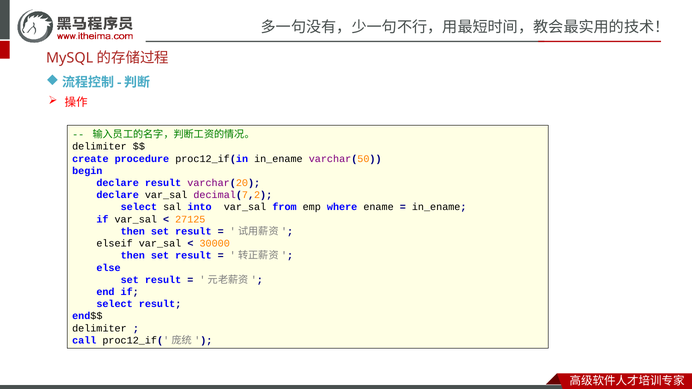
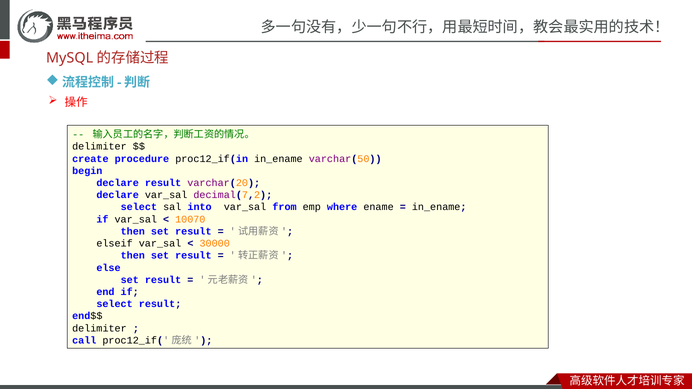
27125: 27125 -> 10070
